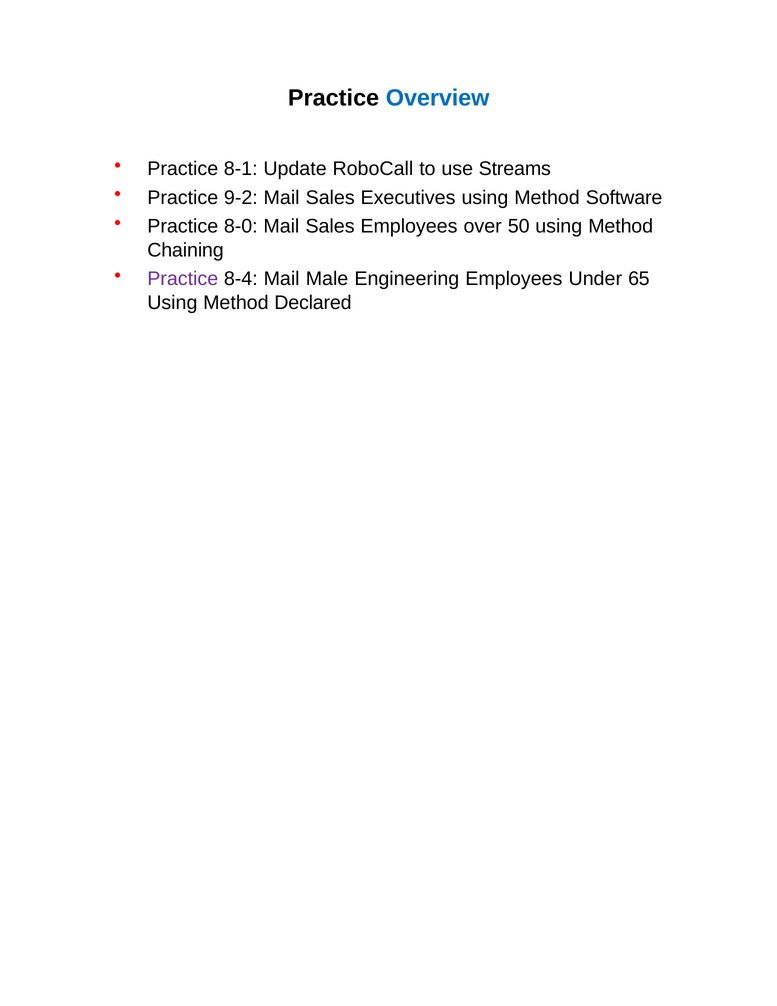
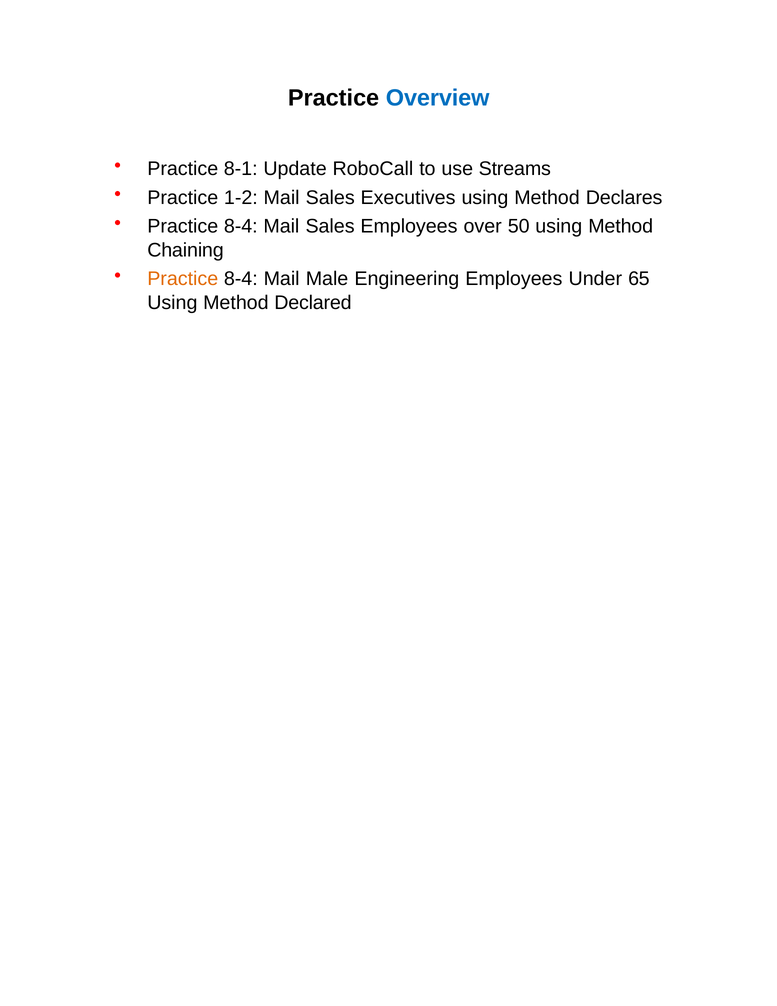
9-2: 9-2 -> 1-2
Software: Software -> Declares
8-0 at (241, 226): 8-0 -> 8-4
Practice at (183, 279) colour: purple -> orange
